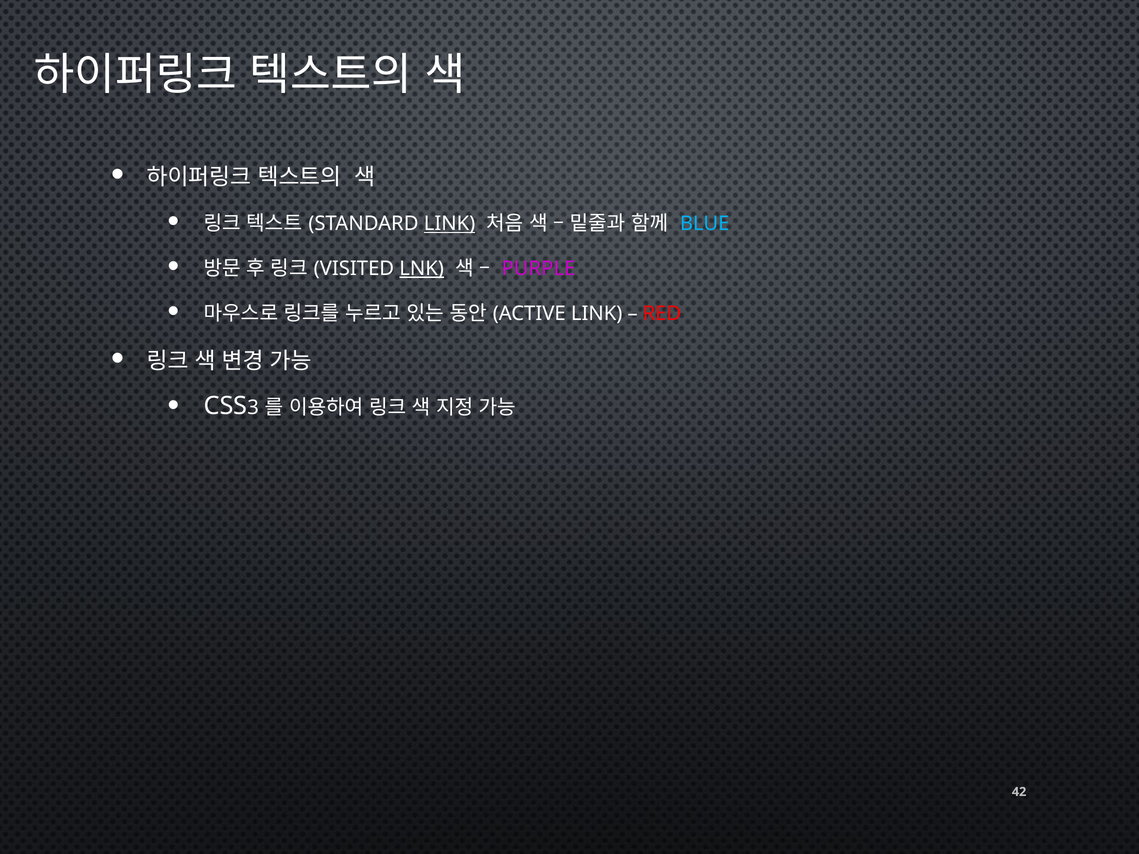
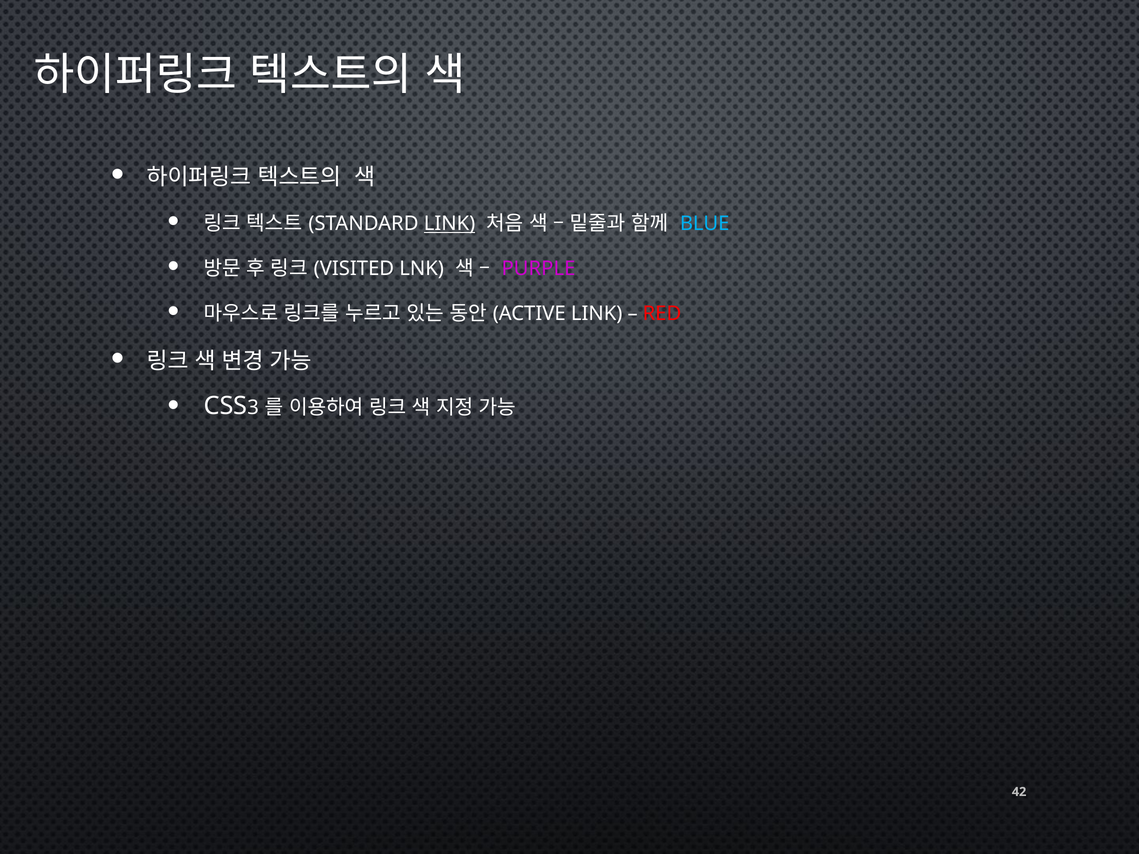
LNK underline: present -> none
